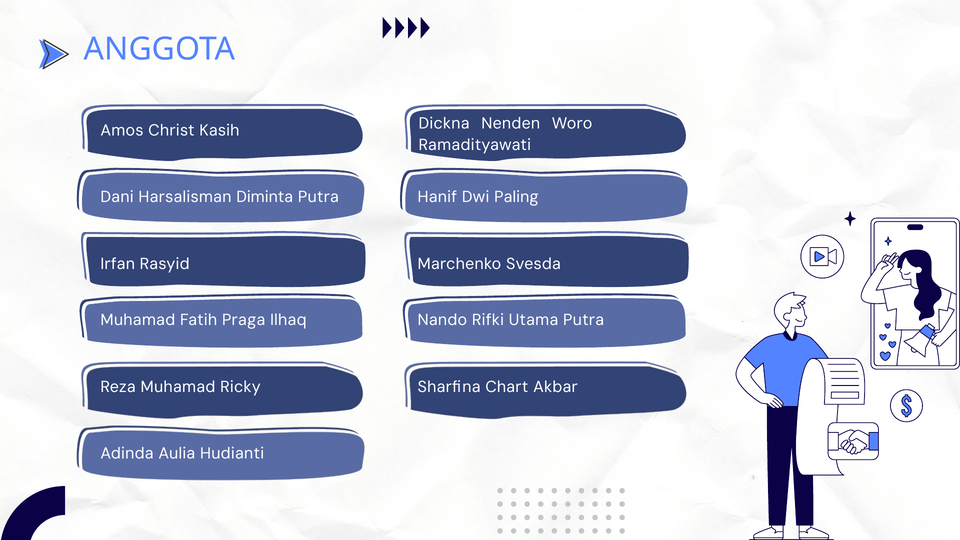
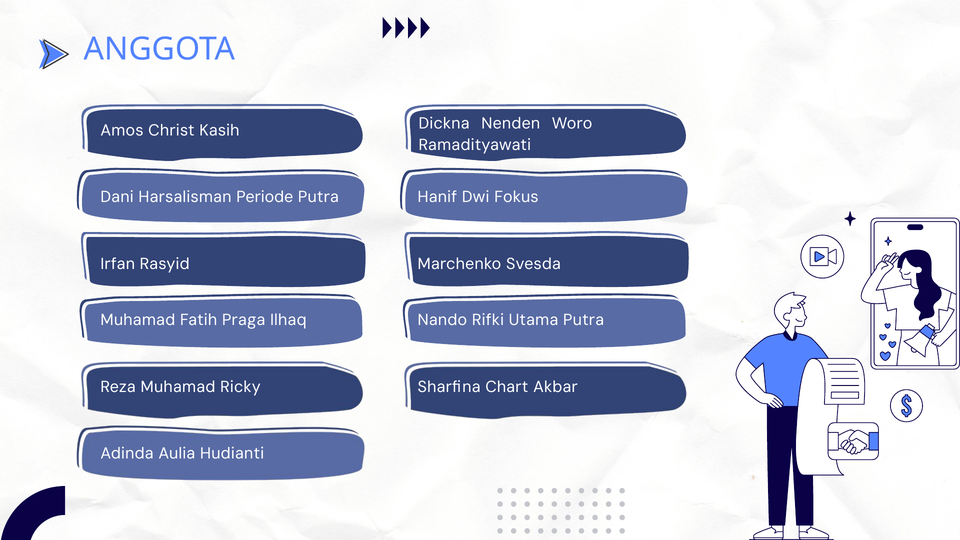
Diminta: Diminta -> Periode
Paling: Paling -> Fokus
